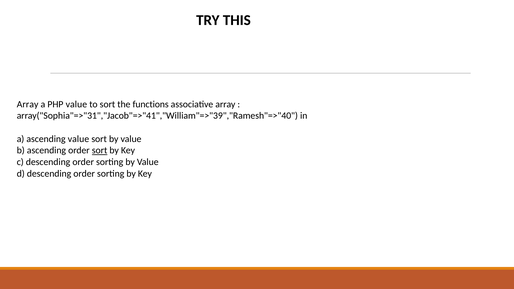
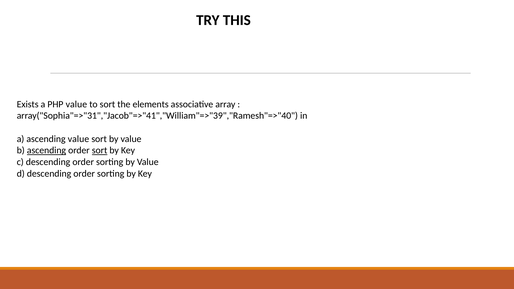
Array at (28, 104): Array -> Exists
functions: functions -> elements
ascending at (46, 151) underline: none -> present
